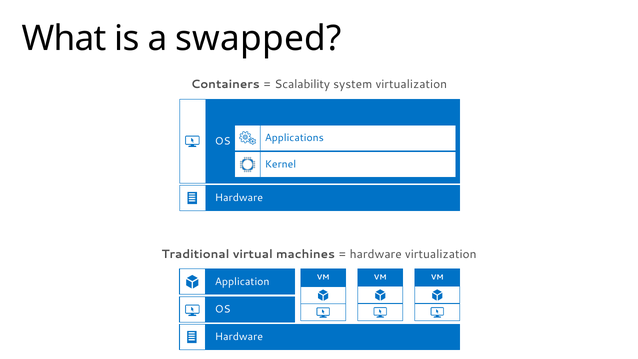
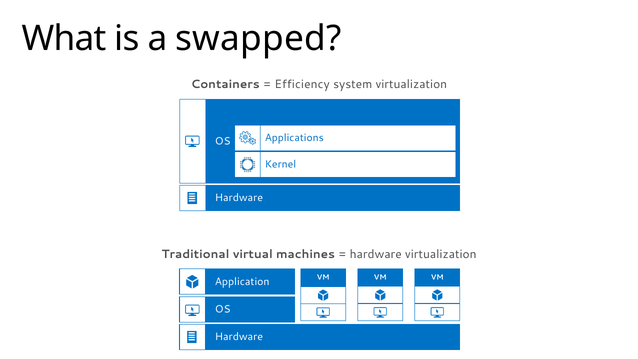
Scalability: Scalability -> Efficiency
